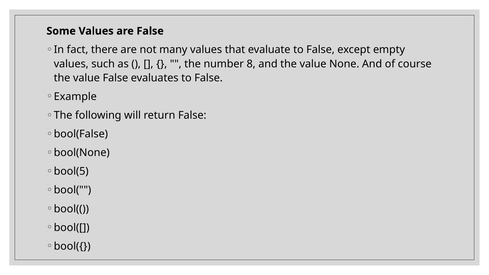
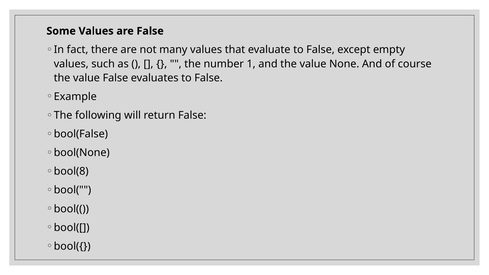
8: 8 -> 1
bool(5: bool(5 -> bool(8
